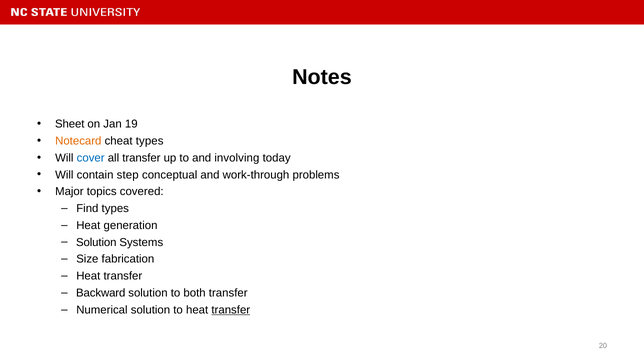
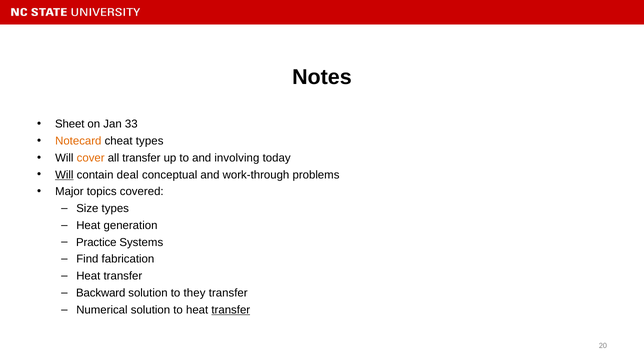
19: 19 -> 33
cover colour: blue -> orange
Will at (64, 175) underline: none -> present
step: step -> deal
Find: Find -> Size
Solution at (96, 243): Solution -> Practice
Size: Size -> Find
both: both -> they
